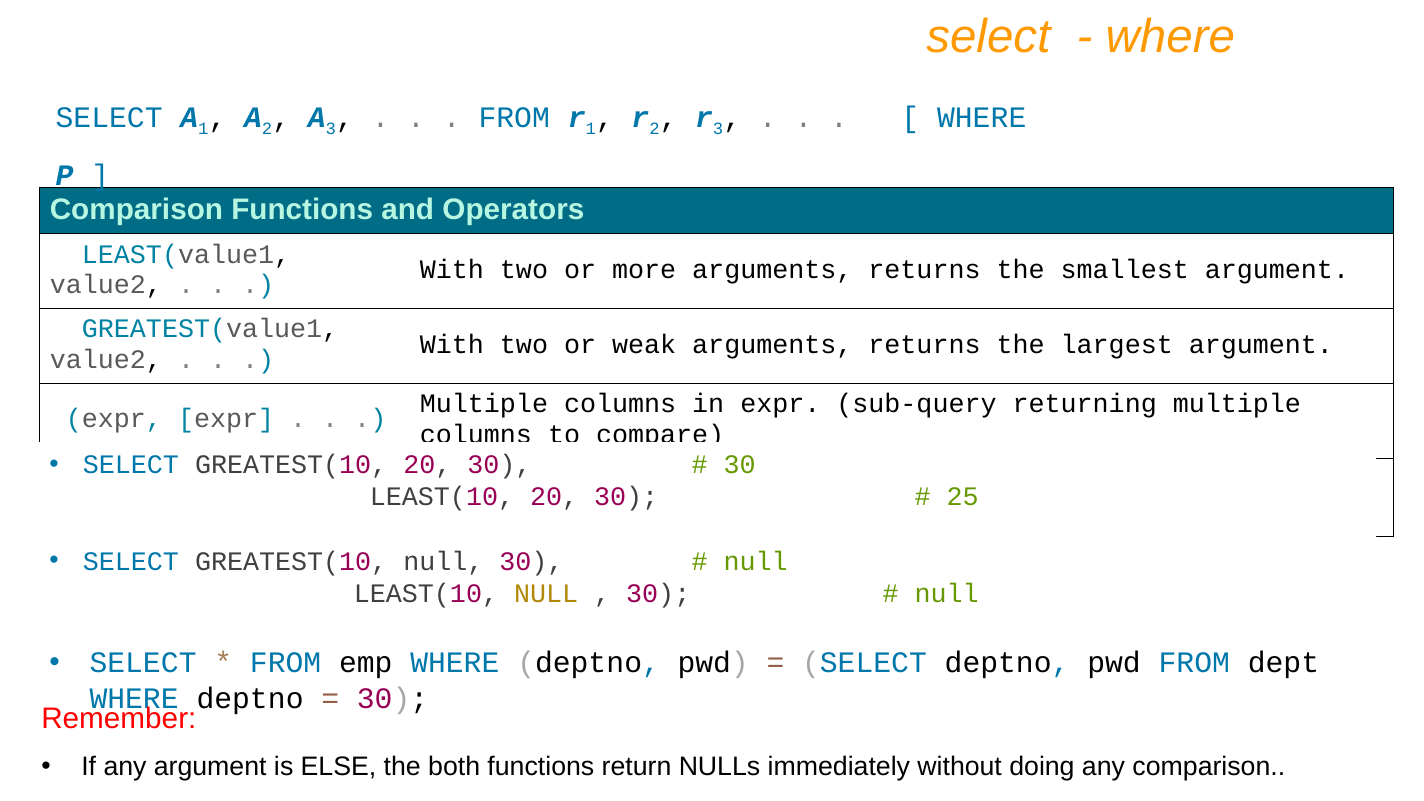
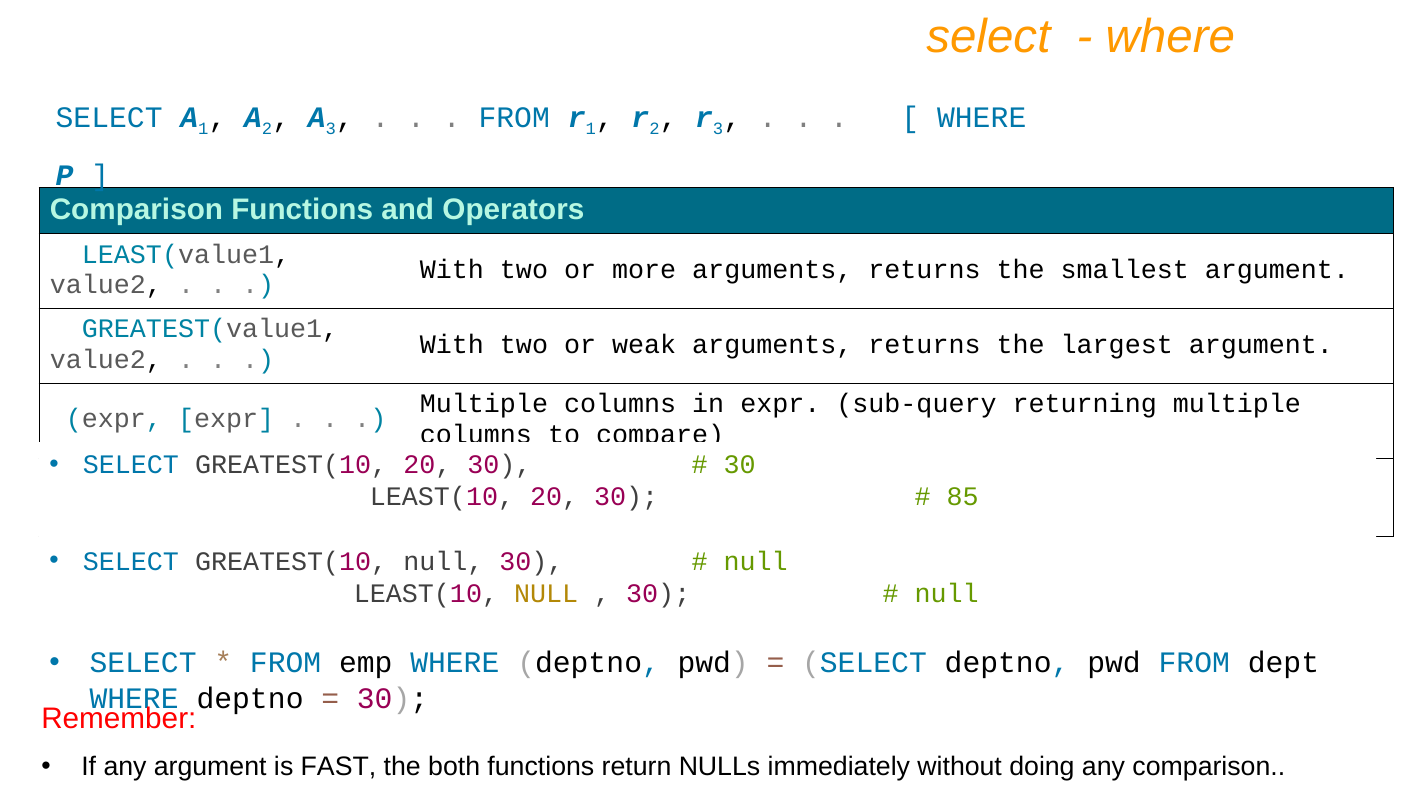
25: 25 -> 85
ELSE: ELSE -> FAST
